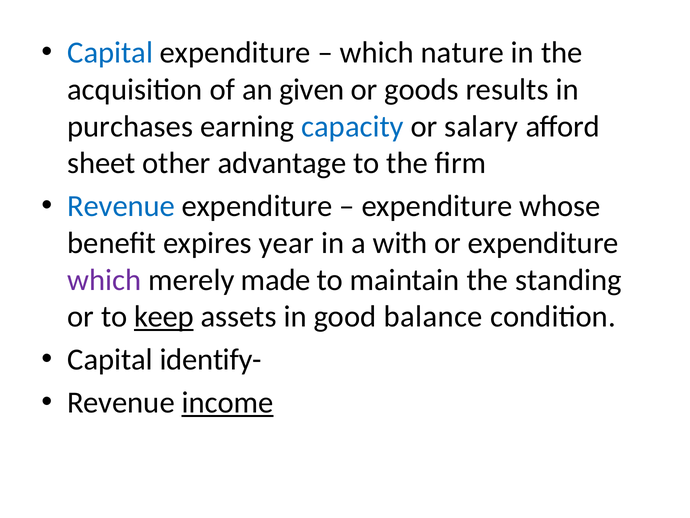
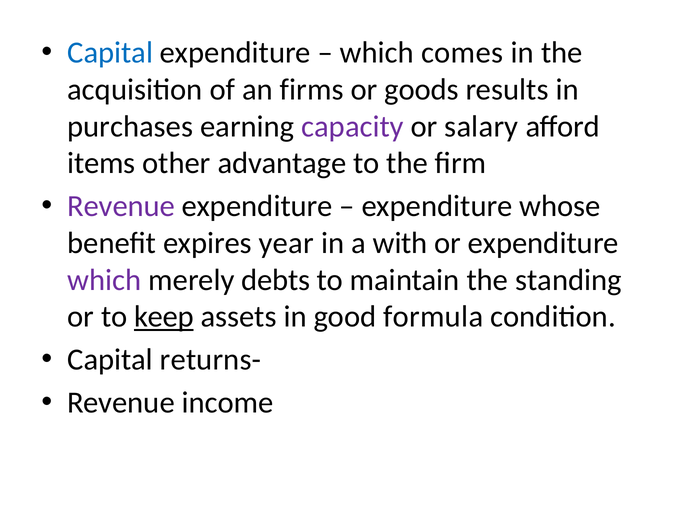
nature: nature -> comes
given: given -> firms
capacity colour: blue -> purple
sheet: sheet -> items
Revenue at (121, 206) colour: blue -> purple
made: made -> debts
balance: balance -> formula
identify-: identify- -> returns-
income underline: present -> none
